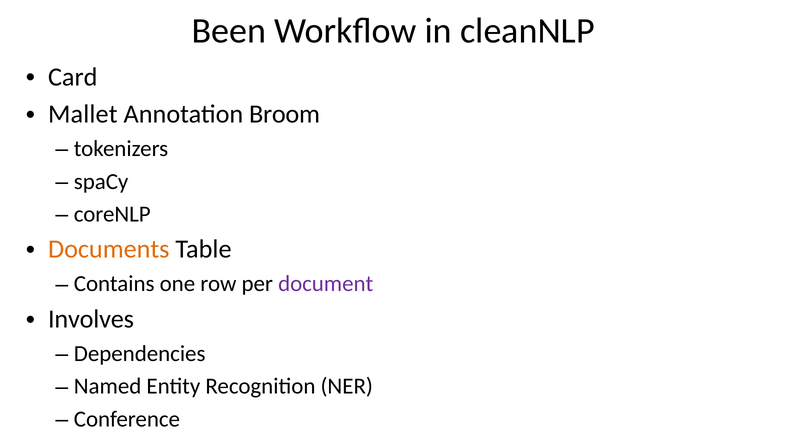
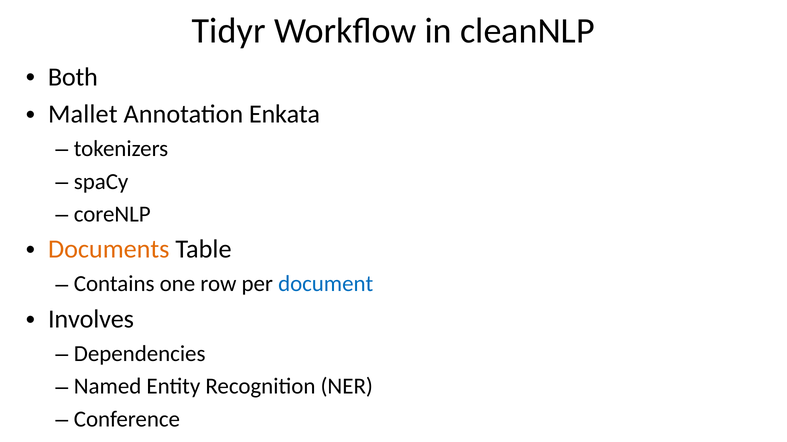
Been: Been -> Tidyr
Card: Card -> Both
Broom: Broom -> Enkata
document colour: purple -> blue
